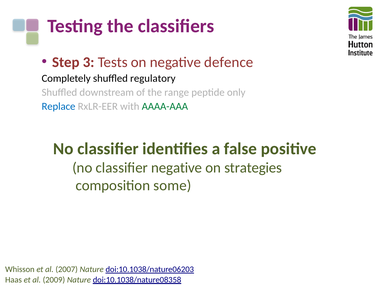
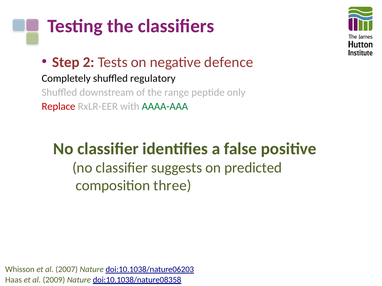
3: 3 -> 2
Replace colour: blue -> red
classifier negative: negative -> suggests
strategies: strategies -> predicted
some: some -> three
